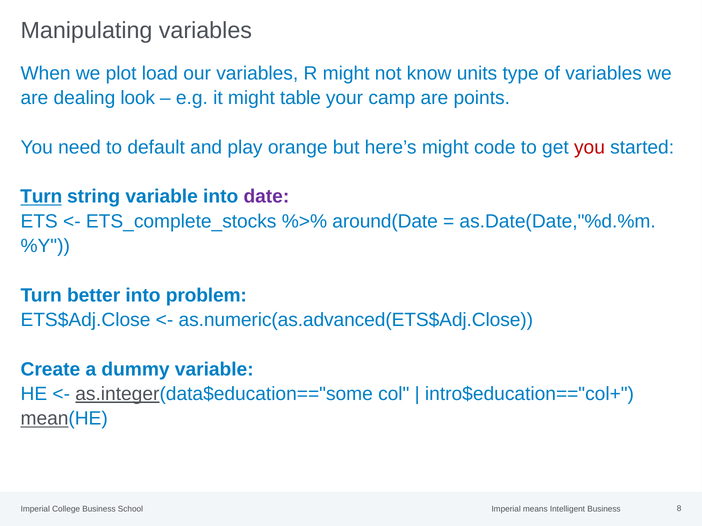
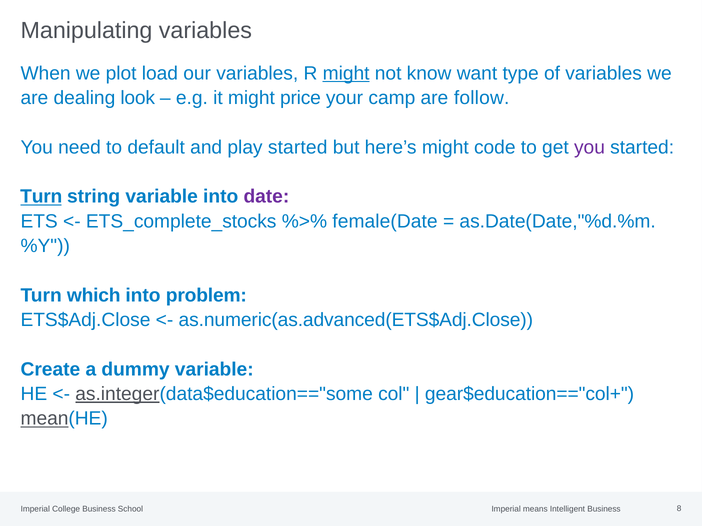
might at (346, 73) underline: none -> present
units: units -> want
table: table -> price
points: points -> follow
play orange: orange -> started
you at (589, 147) colour: red -> purple
around(Date: around(Date -> female(Date
better: better -> which
intro$education=="col+: intro$education=="col+ -> gear$education=="col+
